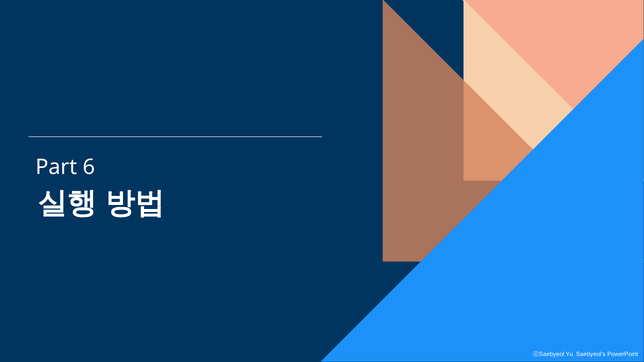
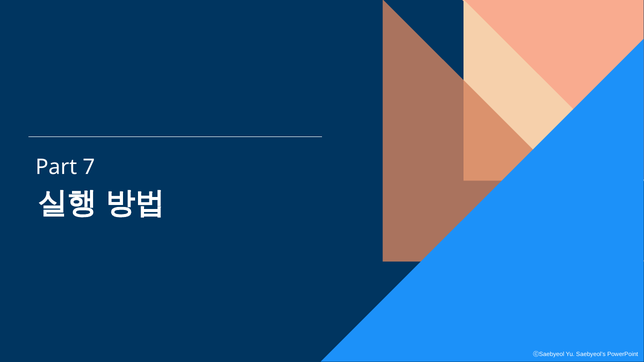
6: 6 -> 7
